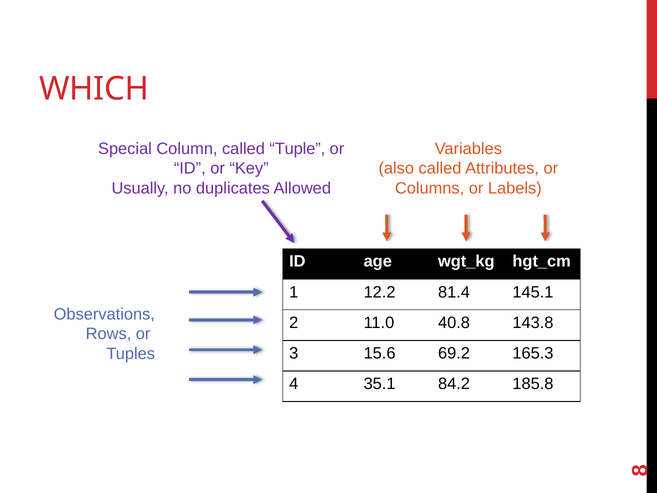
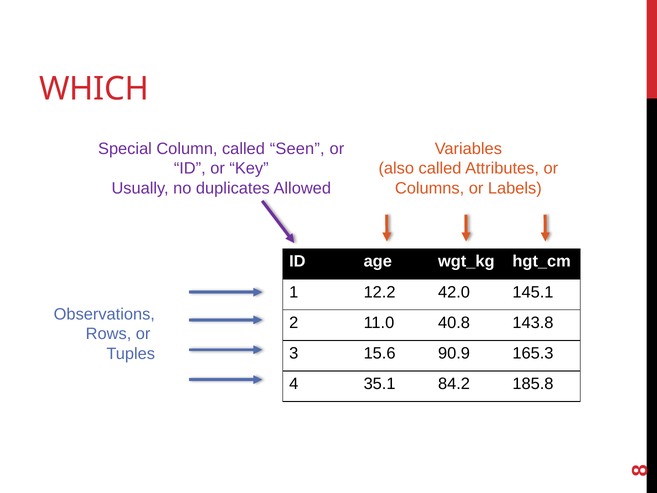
Tuple: Tuple -> Seen
81.4: 81.4 -> 42.0
69.2: 69.2 -> 90.9
